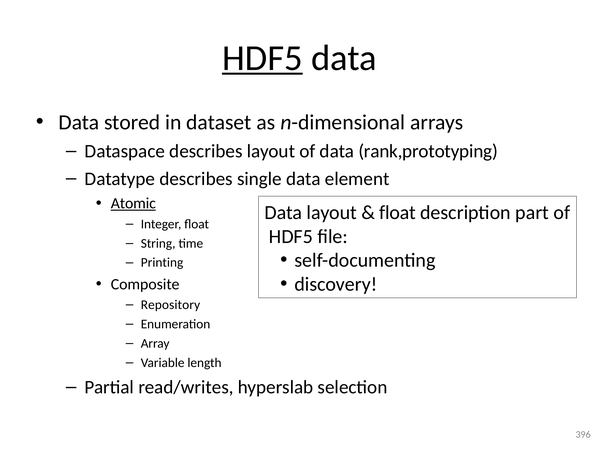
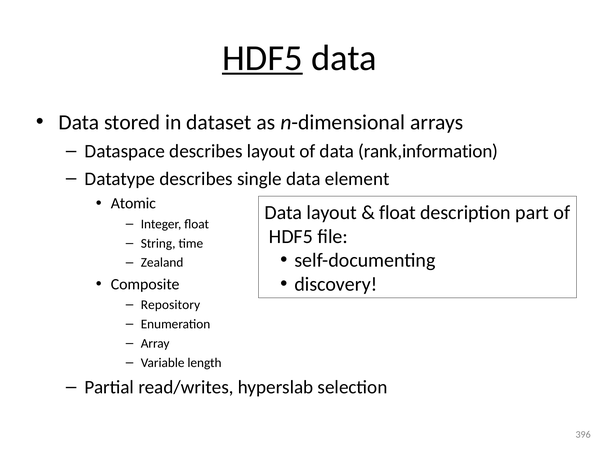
rank,prototyping: rank,prototyping -> rank,information
Atomic underline: present -> none
Printing: Printing -> Zealand
